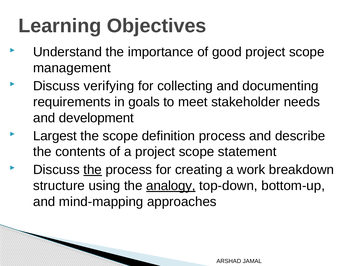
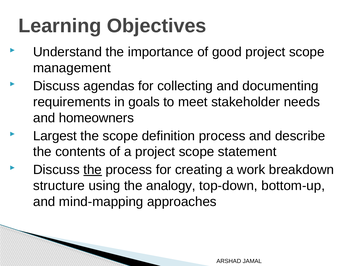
verifying: verifying -> agendas
development: development -> homeowners
analogy underline: present -> none
